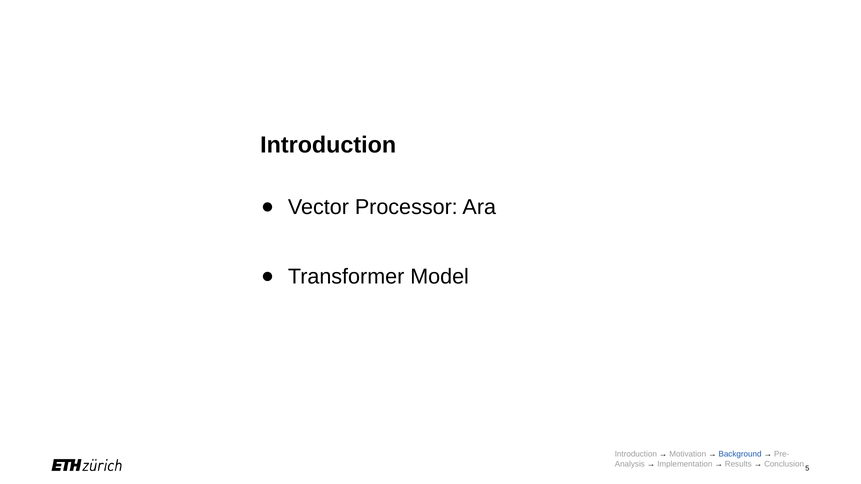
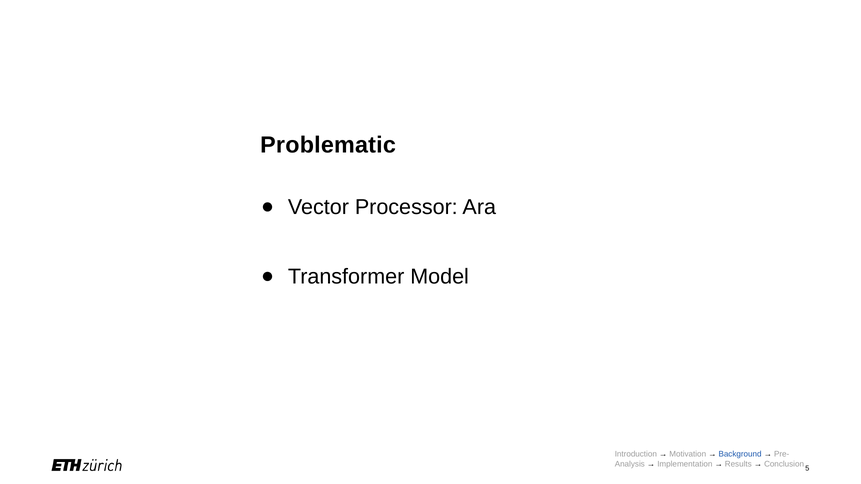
Introduction at (328, 145): Introduction -> Problematic
